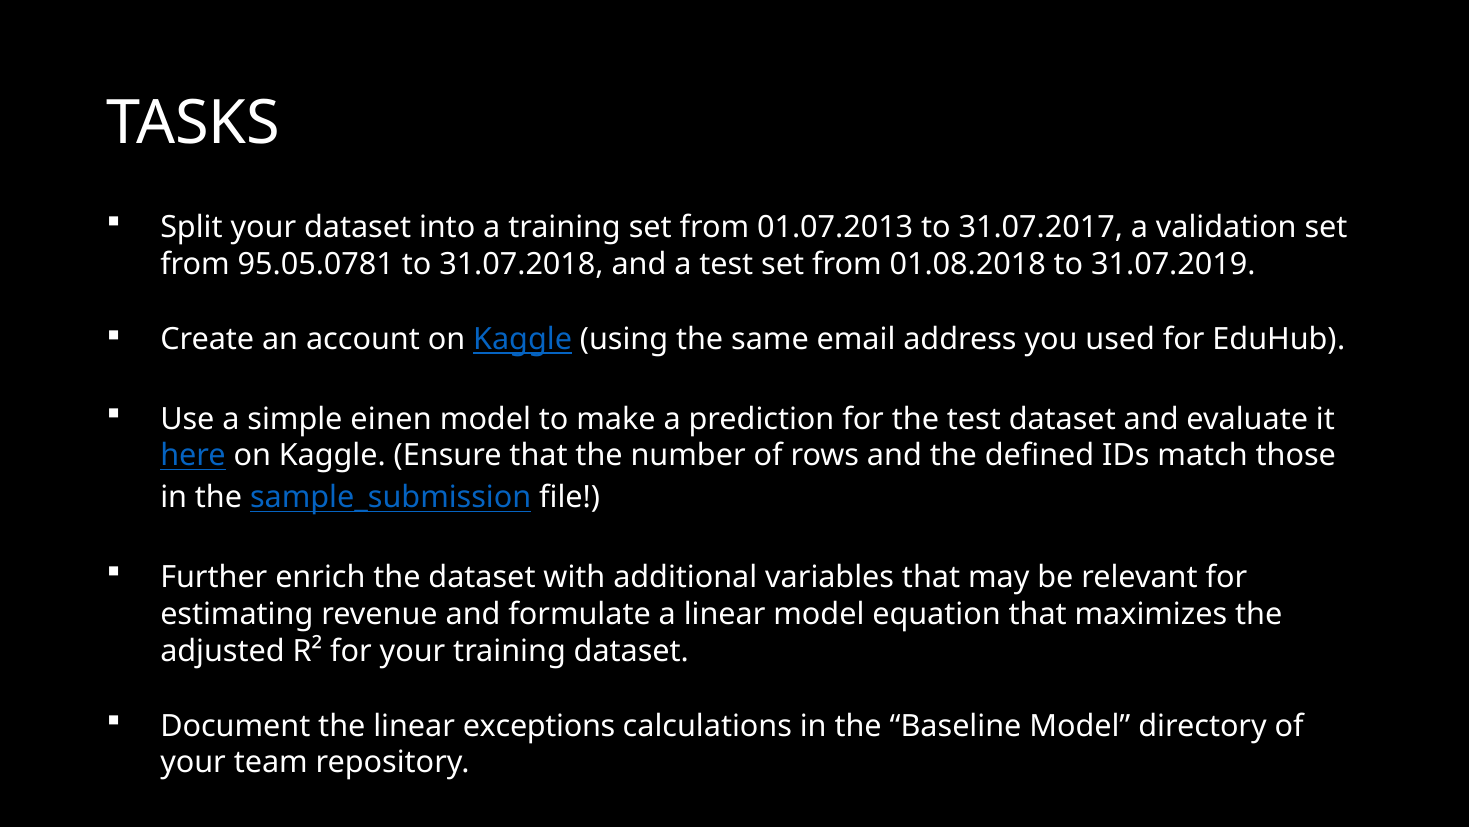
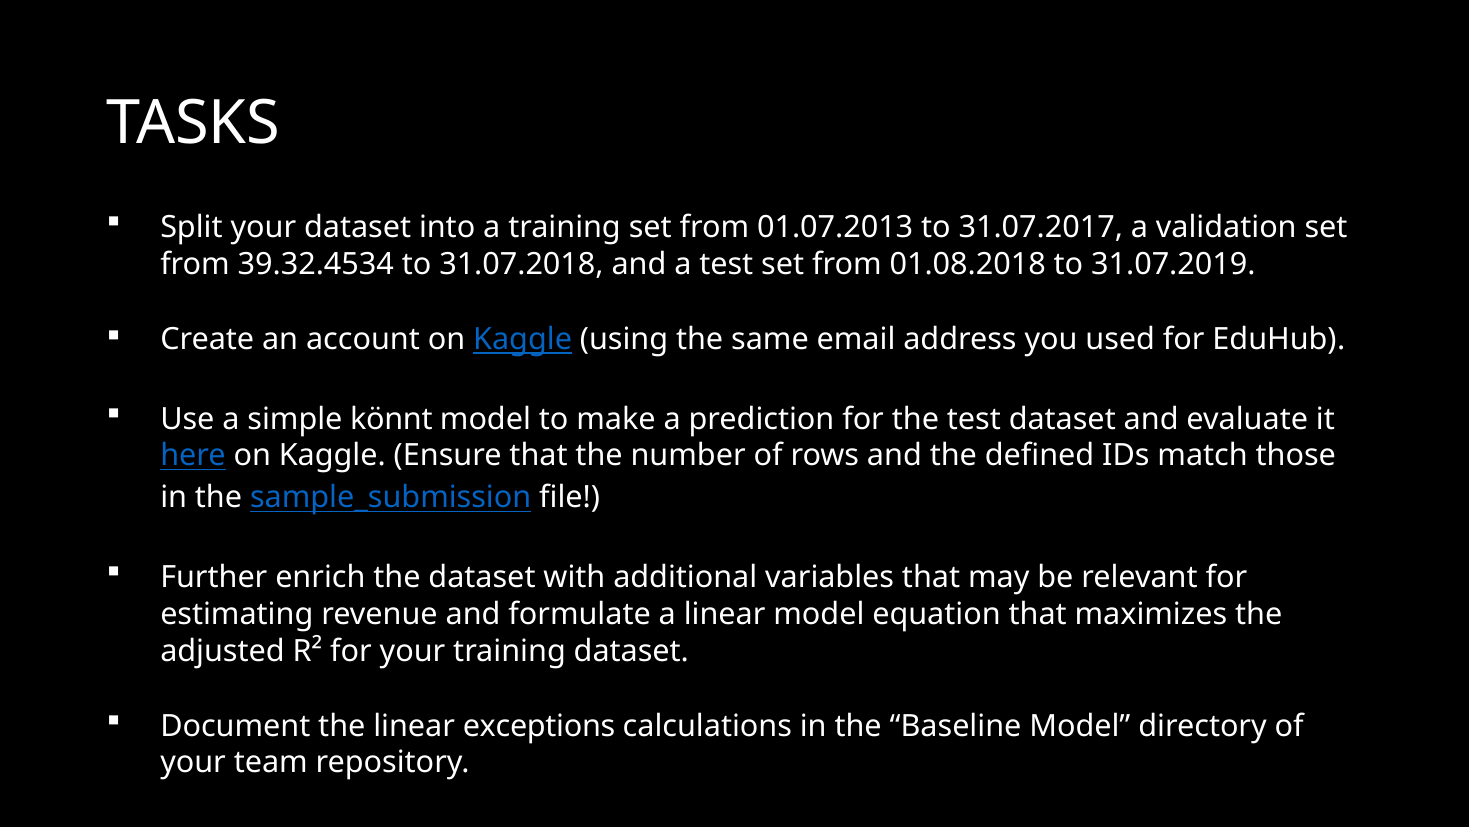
95.05.0781: 95.05.0781 -> 39.32.4534
einen: einen -> könnt
